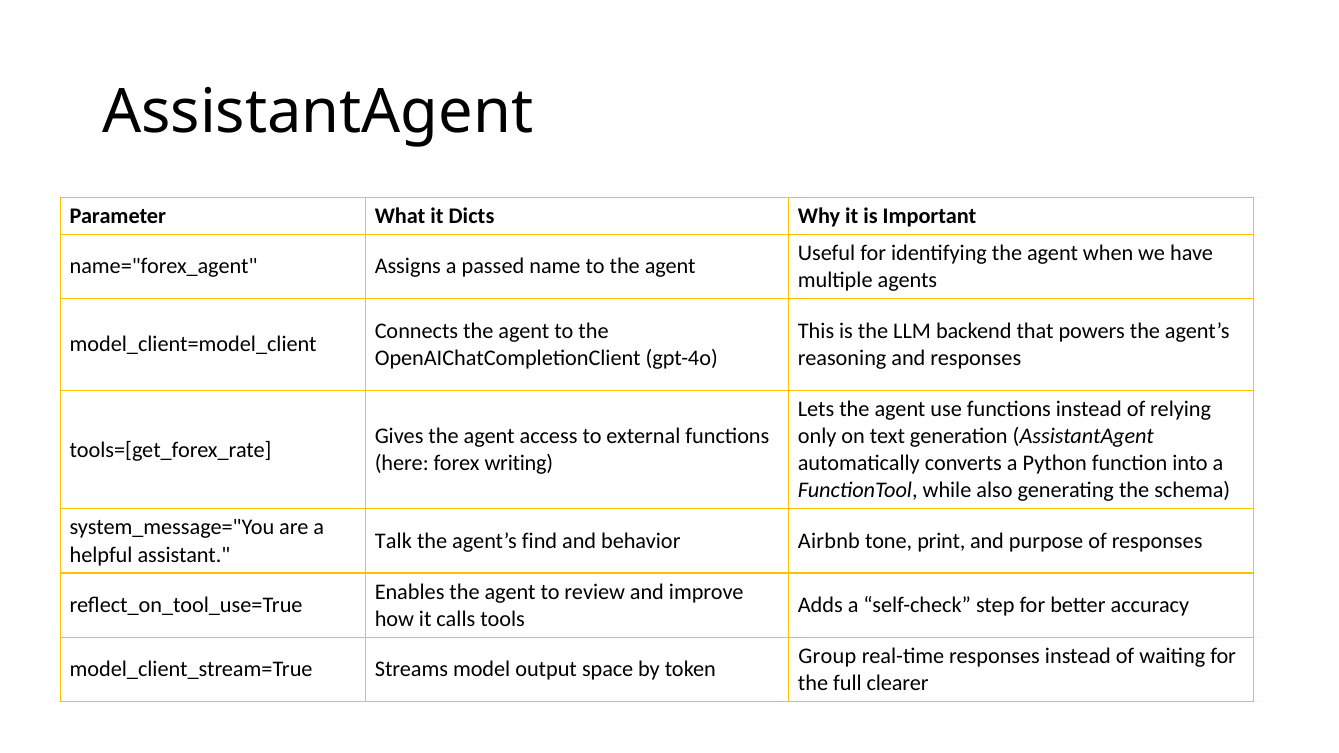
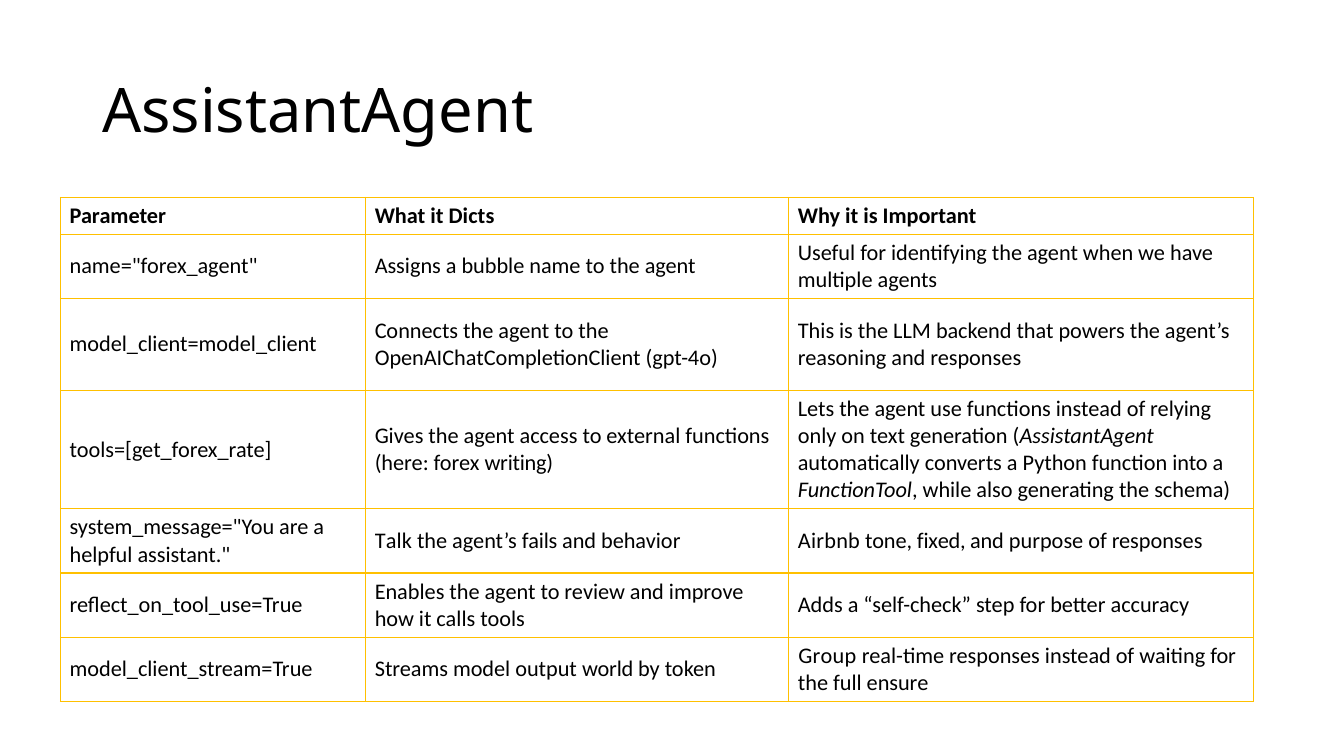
passed: passed -> bubble
find: find -> fails
print: print -> fixed
space: space -> world
clearer: clearer -> ensure
